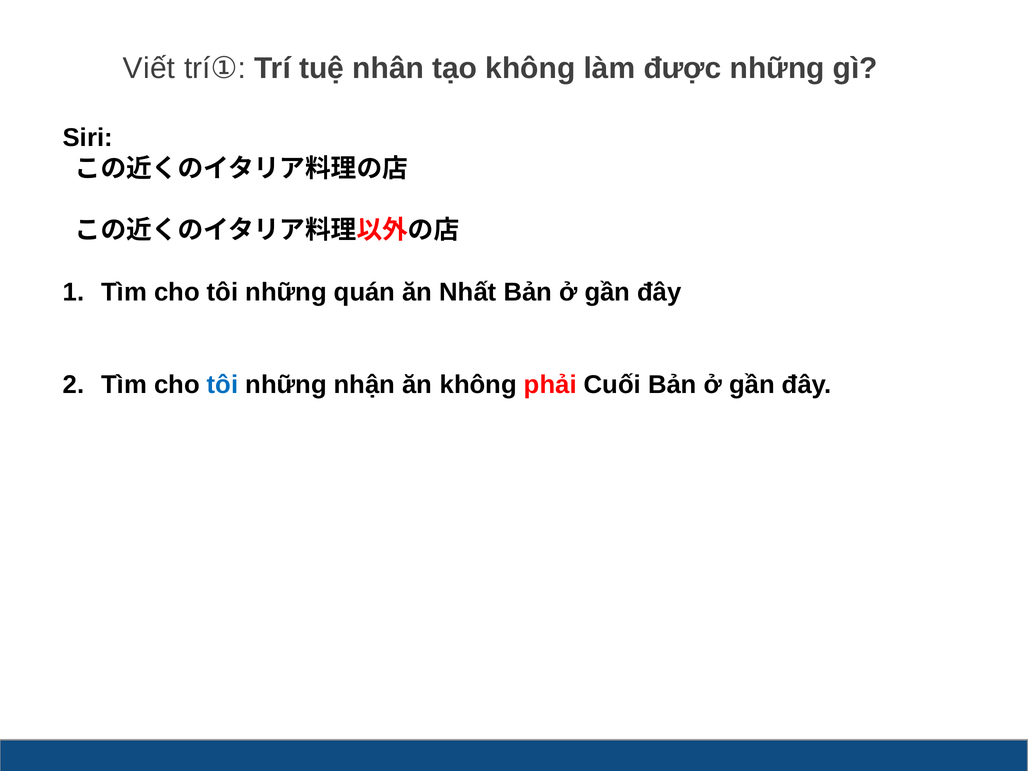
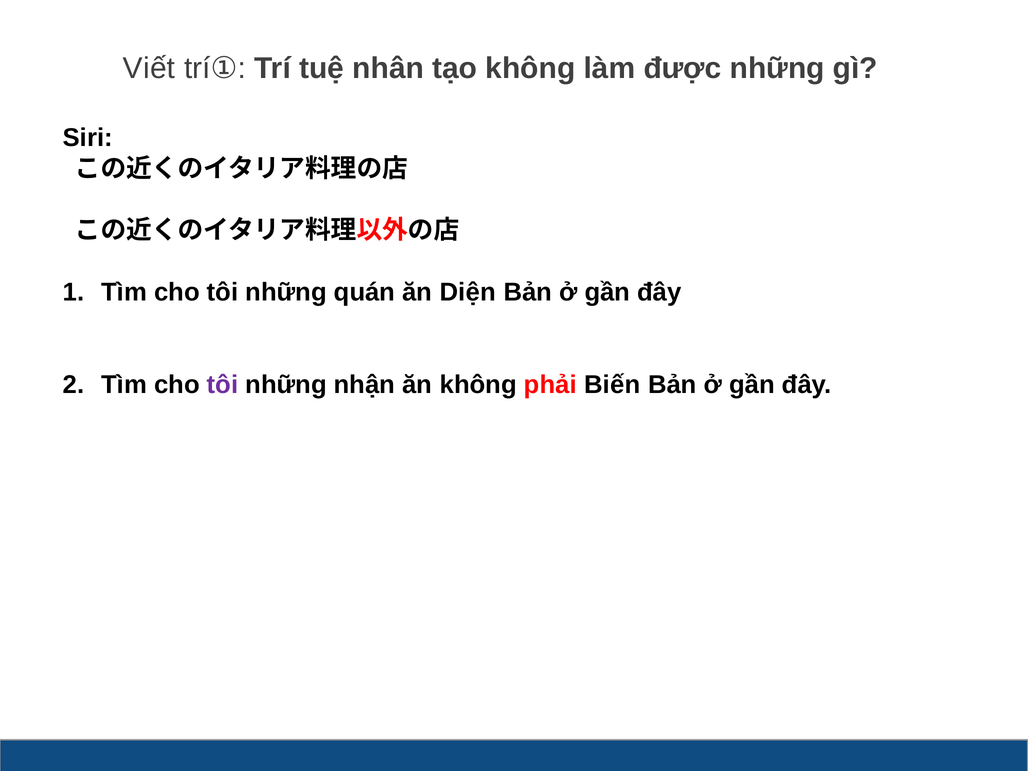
Nhất: Nhất -> Diện
tôi at (223, 385) colour: blue -> purple
Cuối: Cuối -> Biến
